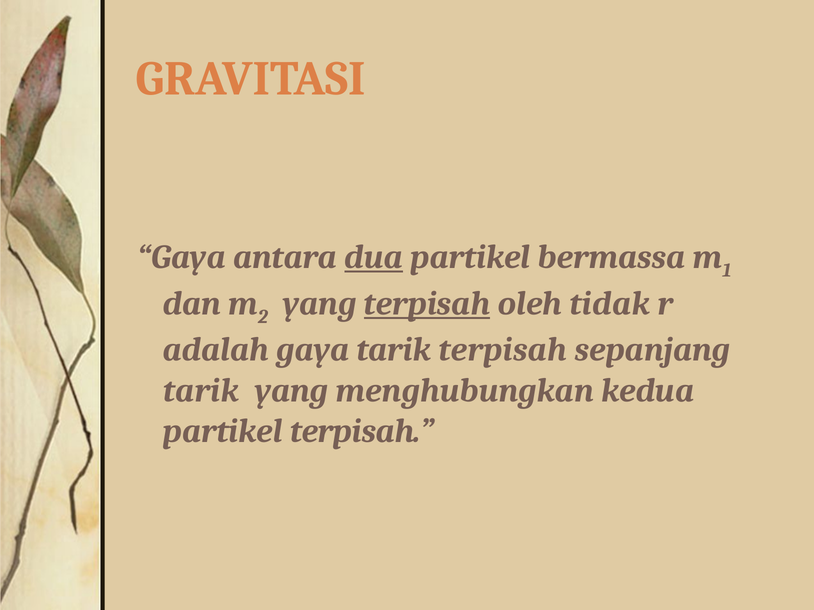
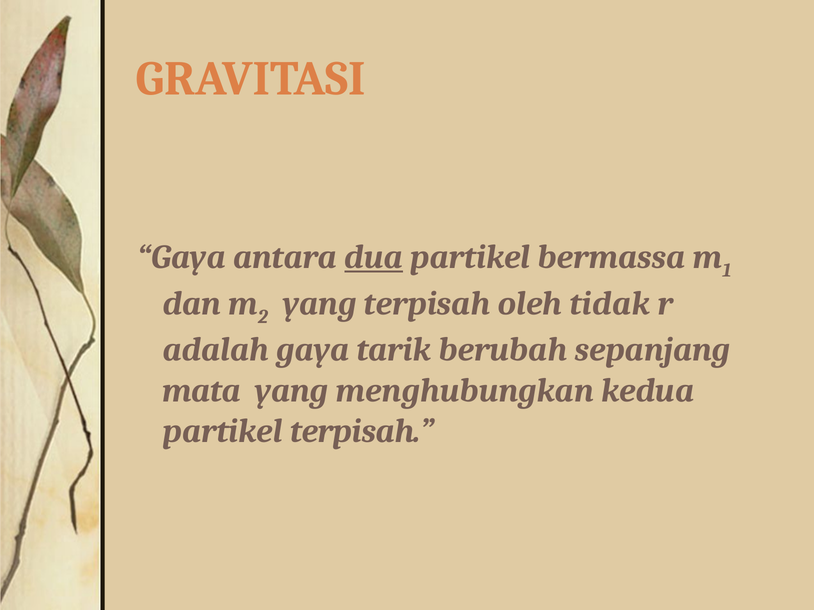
terpisah at (427, 304) underline: present -> none
tarik terpisah: terpisah -> berubah
tarik at (201, 391): tarik -> mata
